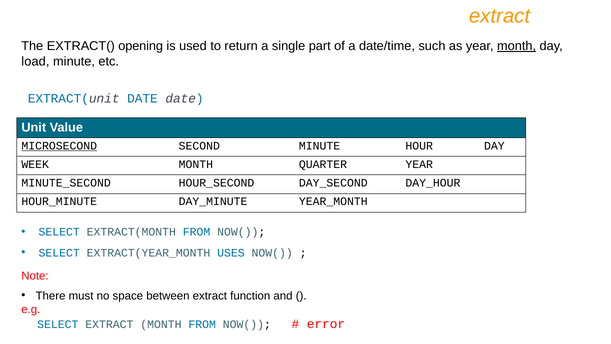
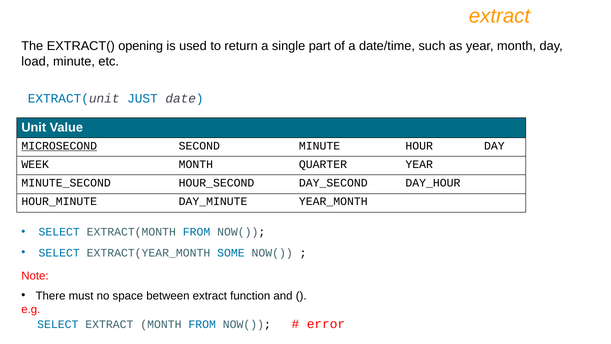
month at (517, 46) underline: present -> none
EXTRACT(unit DATE: DATE -> JUST
USES: USES -> SOME
